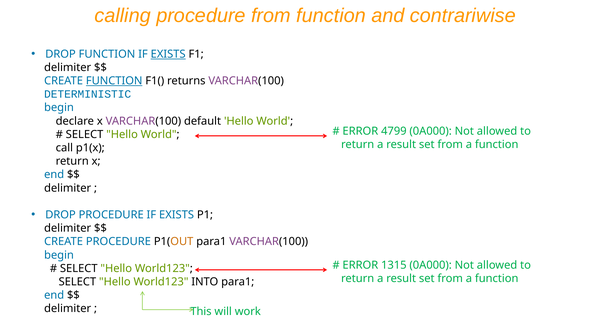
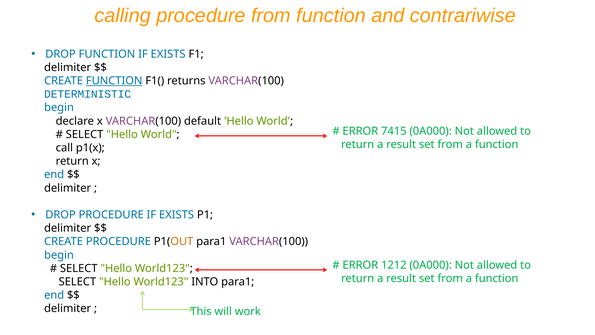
EXISTS at (168, 54) underline: present -> none
4799: 4799 -> 7415
1315: 1315 -> 1212
